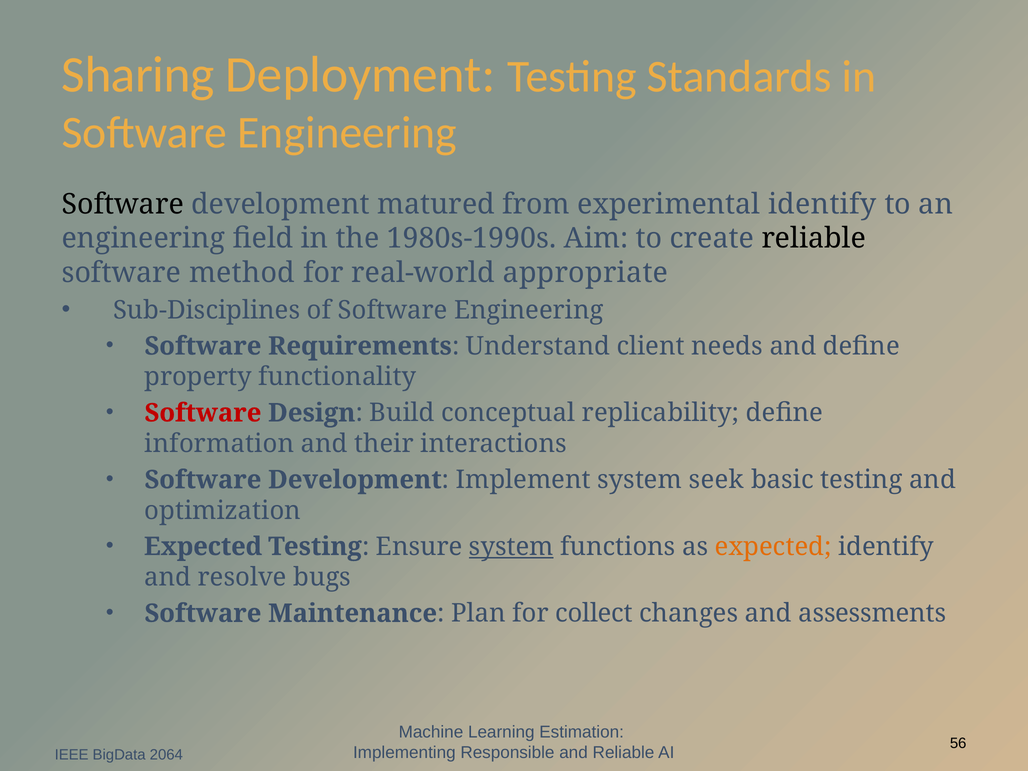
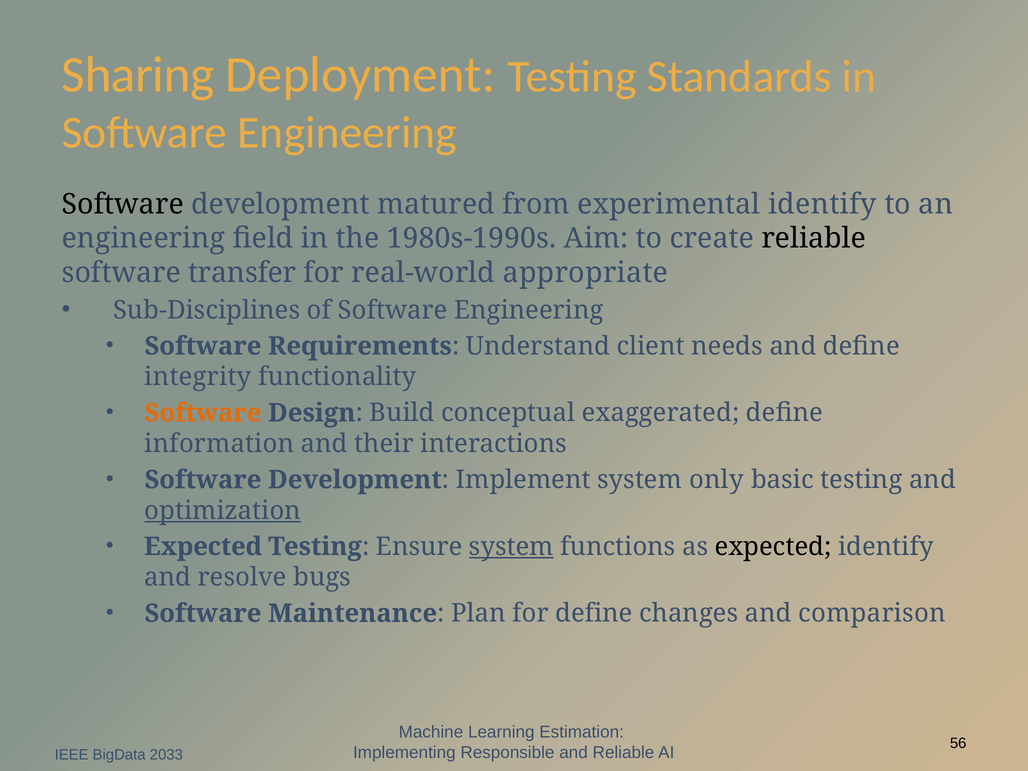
method: method -> transfer
property: property -> integrity
Software at (203, 413) colour: red -> orange
replicability: replicability -> exaggerated
seek: seek -> only
optimization underline: none -> present
expected at (773, 547) colour: orange -> black
for collect: collect -> define
assessments: assessments -> comparison
2064: 2064 -> 2033
